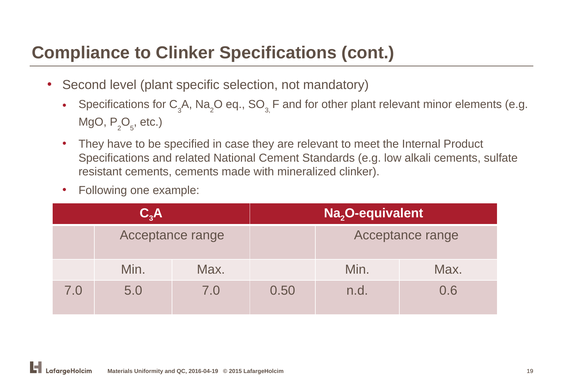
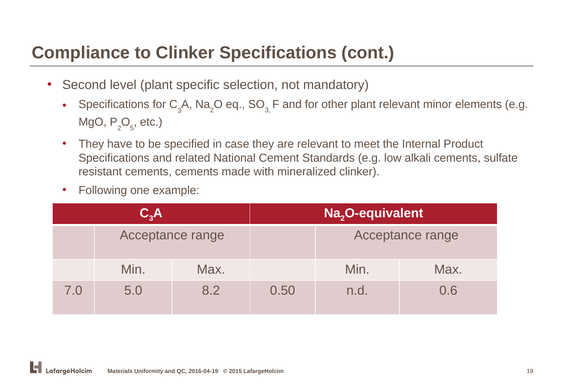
5.0 7.0: 7.0 -> 8.2
